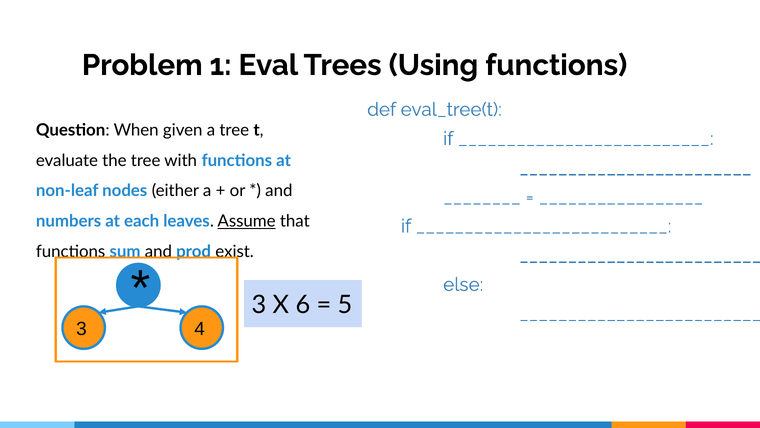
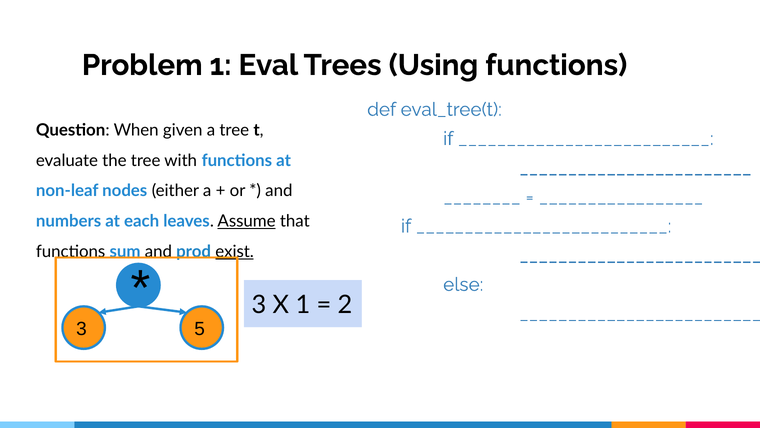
exist underline: none -> present
X 6: 6 -> 1
5: 5 -> 2
4: 4 -> 5
